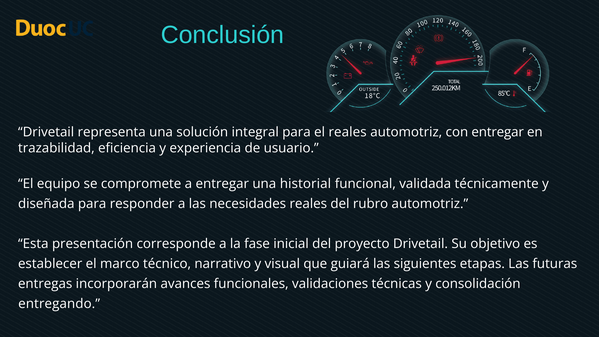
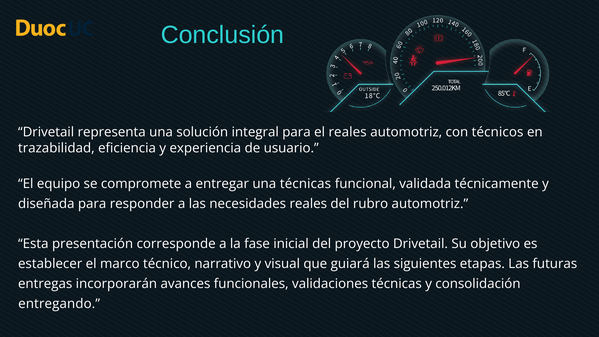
con entregar: entregar -> técnicos
una historial: historial -> técnicas
